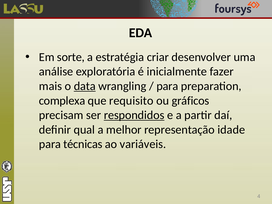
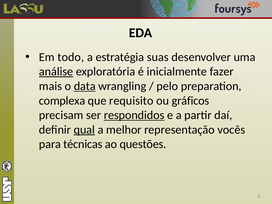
sorte: sorte -> todo
criar: criar -> suas
análise underline: none -> present
para at (167, 86): para -> pelo
qual underline: none -> present
idade: idade -> vocês
variáveis: variáveis -> questões
